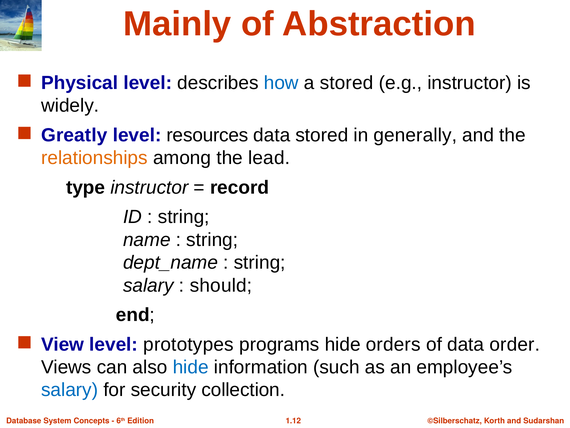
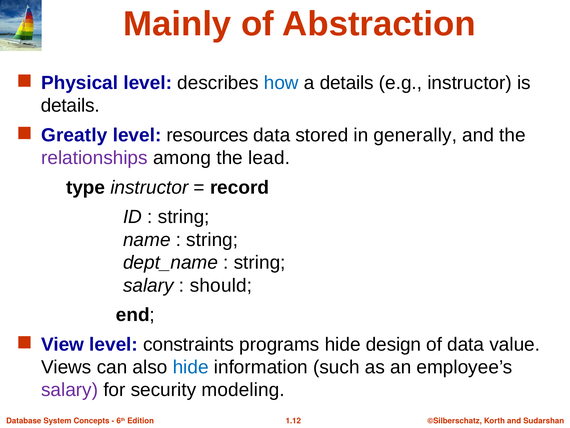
a stored: stored -> details
widely at (70, 106): widely -> details
relationships colour: orange -> purple
prototypes: prototypes -> constraints
orders: orders -> design
order: order -> value
salary at (70, 390) colour: blue -> purple
collection: collection -> modeling
